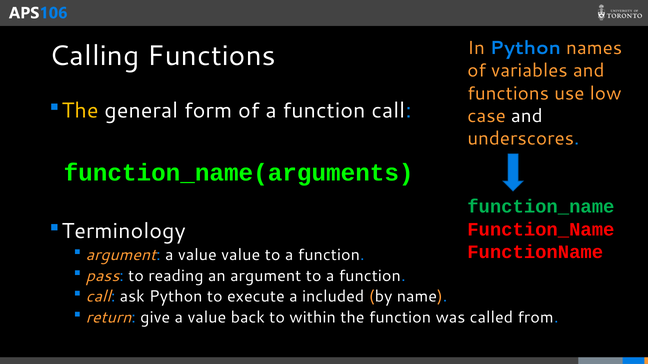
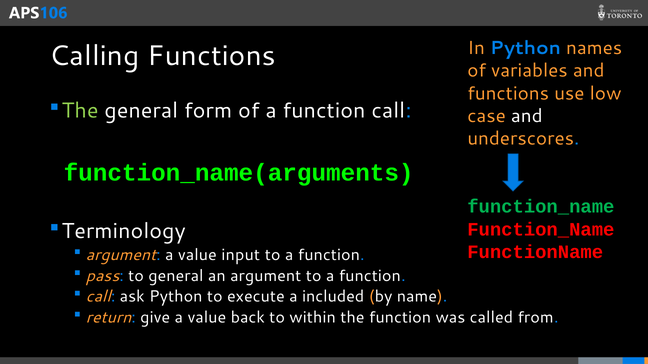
The at (80, 111) colour: yellow -> light green
value value: value -> input
to reading: reading -> general
